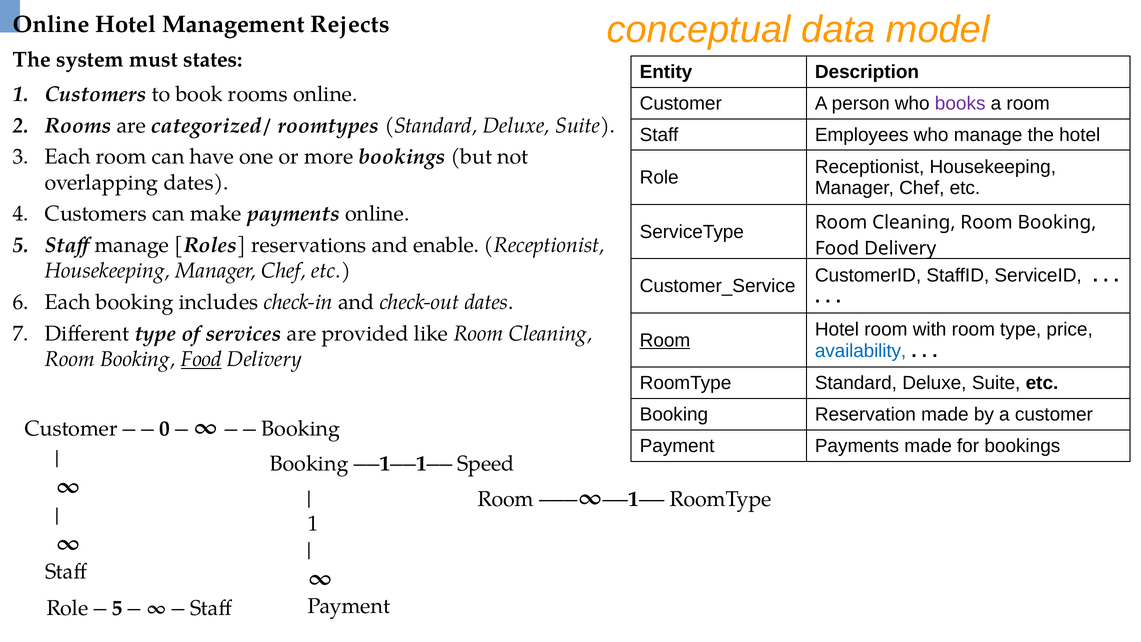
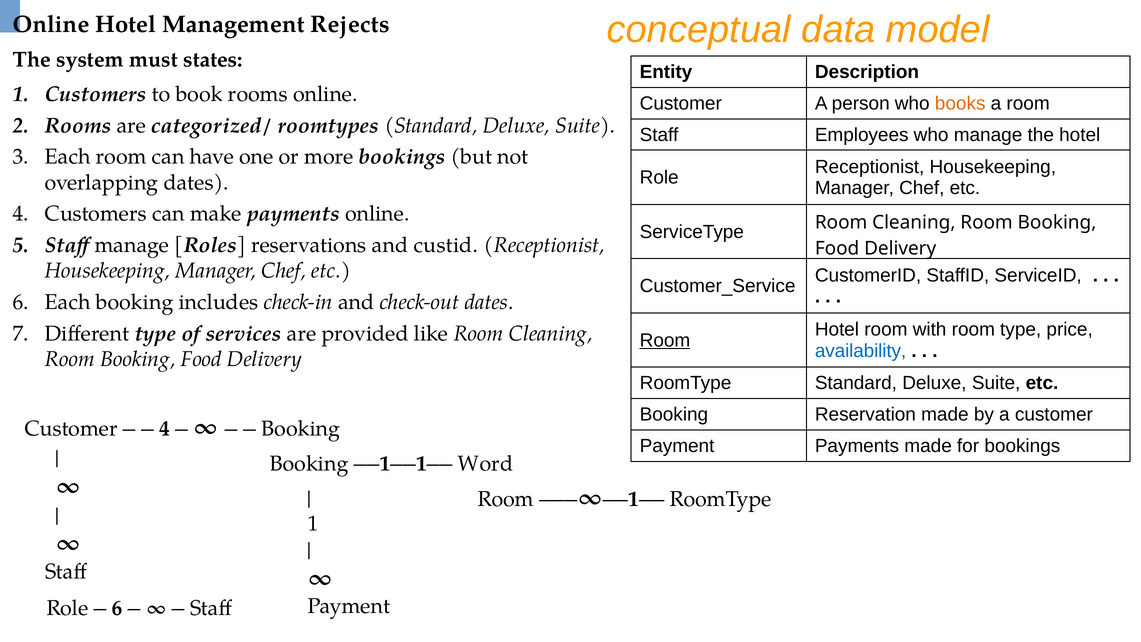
books colour: purple -> orange
enable: enable -> custid
Food at (201, 359) underline: present -> none
0 at (165, 428): 0 -> 4
Speed: Speed -> Word
5 at (117, 608): 5 -> 6
